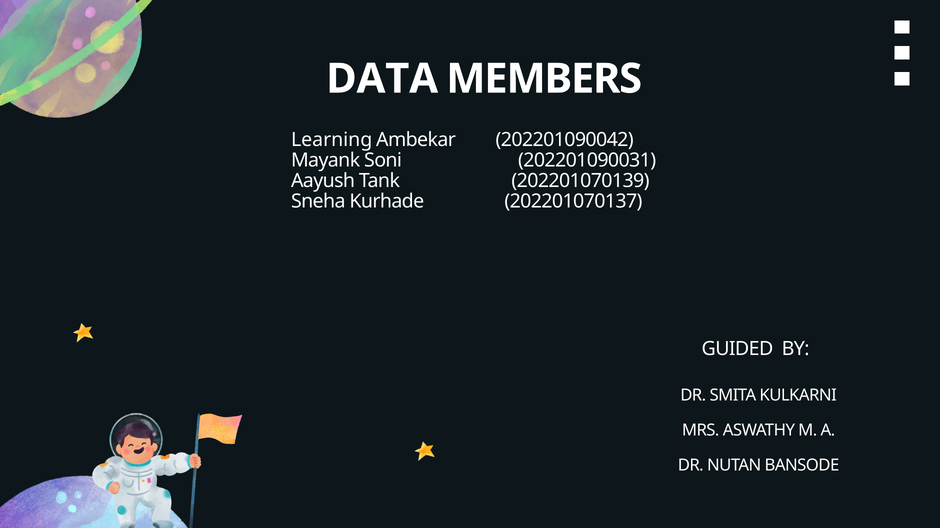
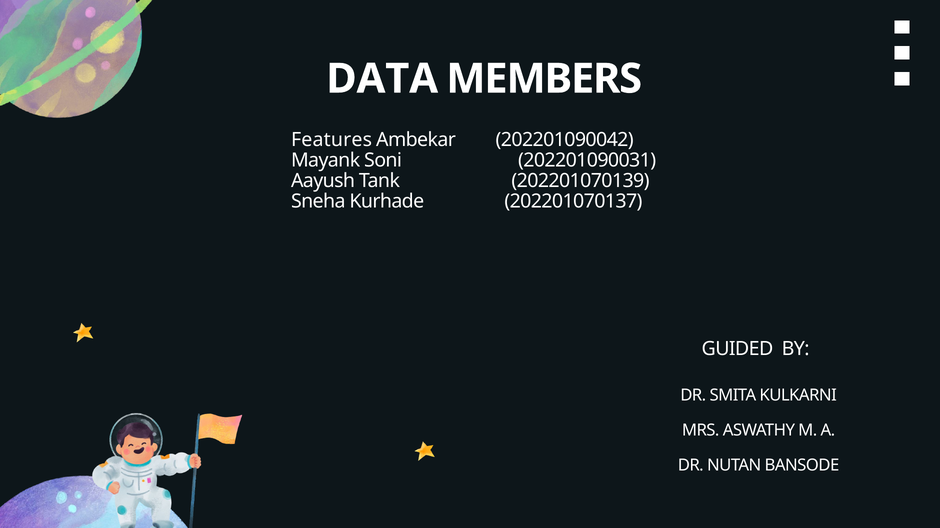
Learning: Learning -> Features
